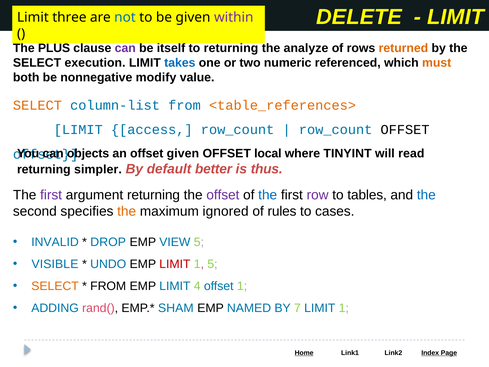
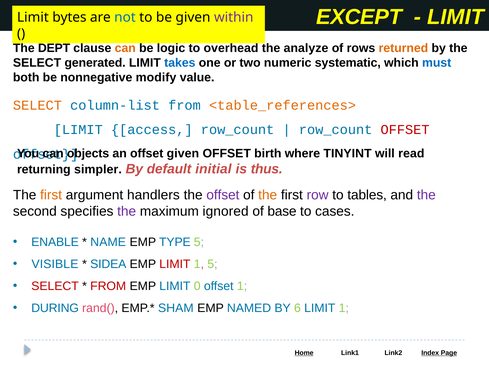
DELETE: DELETE -> EXCEPT
three: three -> bytes
PLUS: PLUS -> DEPT
can at (125, 48) colour: purple -> orange
itself: itself -> logic
to returning: returning -> overhead
execution: execution -> generated
referenced: referenced -> systematic
must colour: orange -> blue
OFFSET at (405, 130) colour: black -> red
local: local -> birth
better: better -> initial
first at (51, 195) colour: purple -> orange
argument returning: returning -> handlers
the at (268, 195) colour: blue -> orange
the at (426, 195) colour: blue -> purple
the at (127, 211) colour: orange -> purple
rules: rules -> base
INVALID: INVALID -> ENABLE
DROP: DROP -> NAME
VIEW: VIEW -> TYPE
UNDO: UNDO -> SIDEA
SELECT at (55, 286) colour: orange -> red
FROM at (108, 286) colour: black -> red
4: 4 -> 0
ADDING: ADDING -> DURING
7: 7 -> 6
